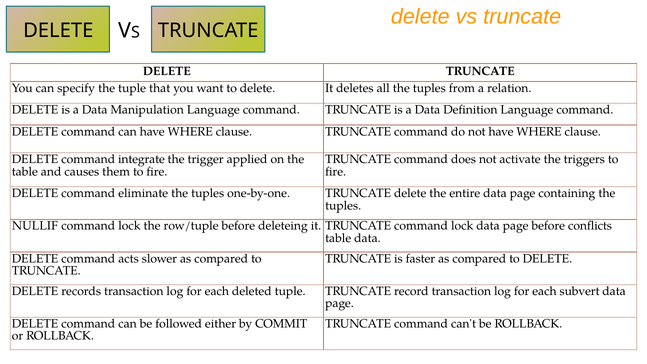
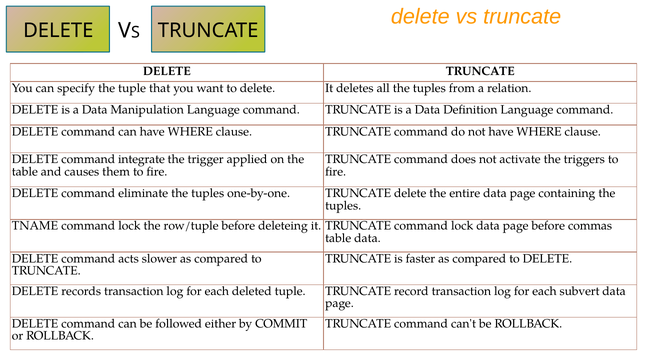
NULLIF: NULLIF -> TNAME
conflicts: conflicts -> commas
